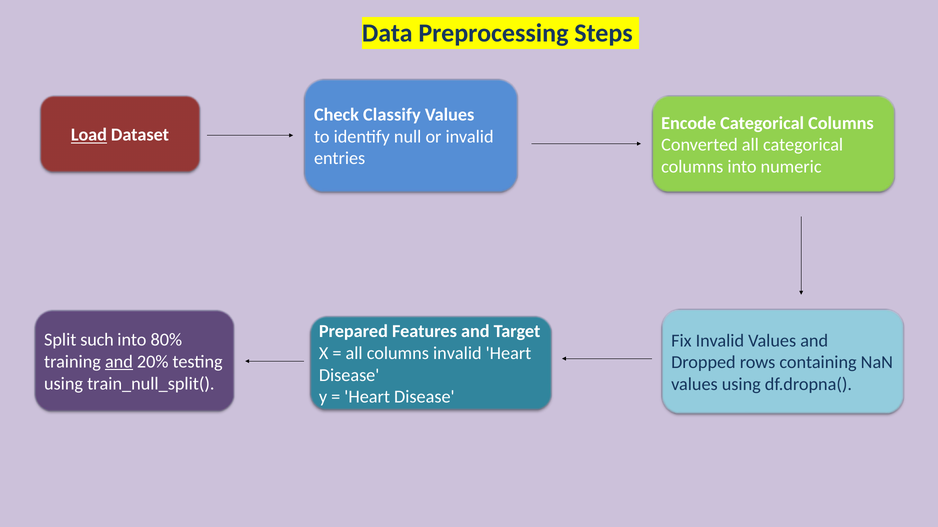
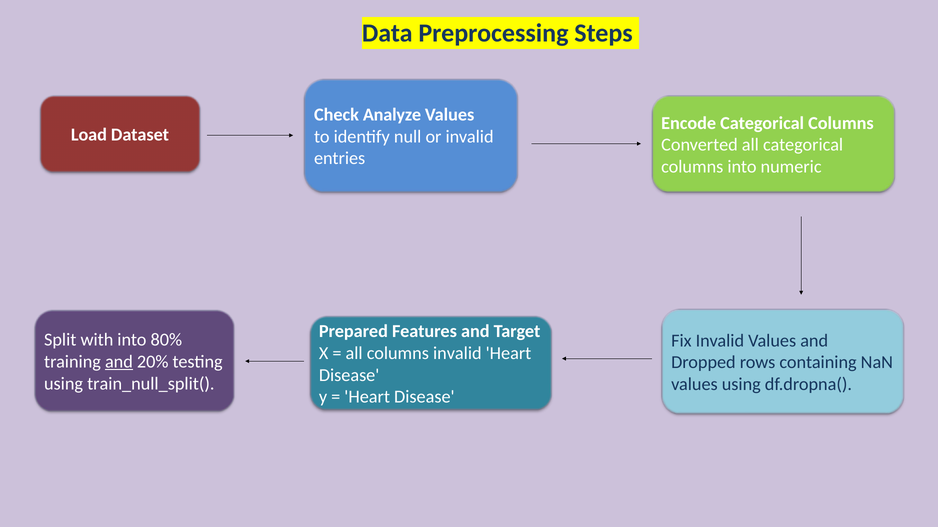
Classify: Classify -> Analyze
Load underline: present -> none
such: such -> with
